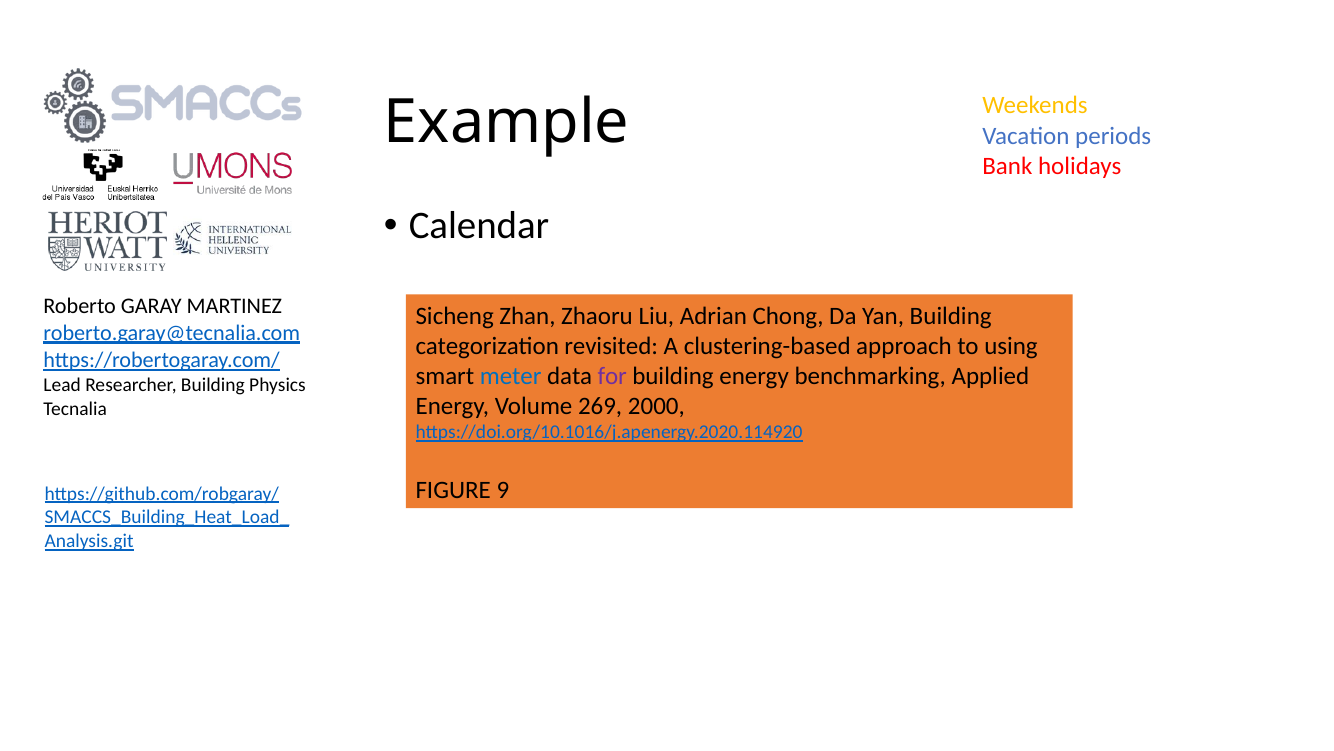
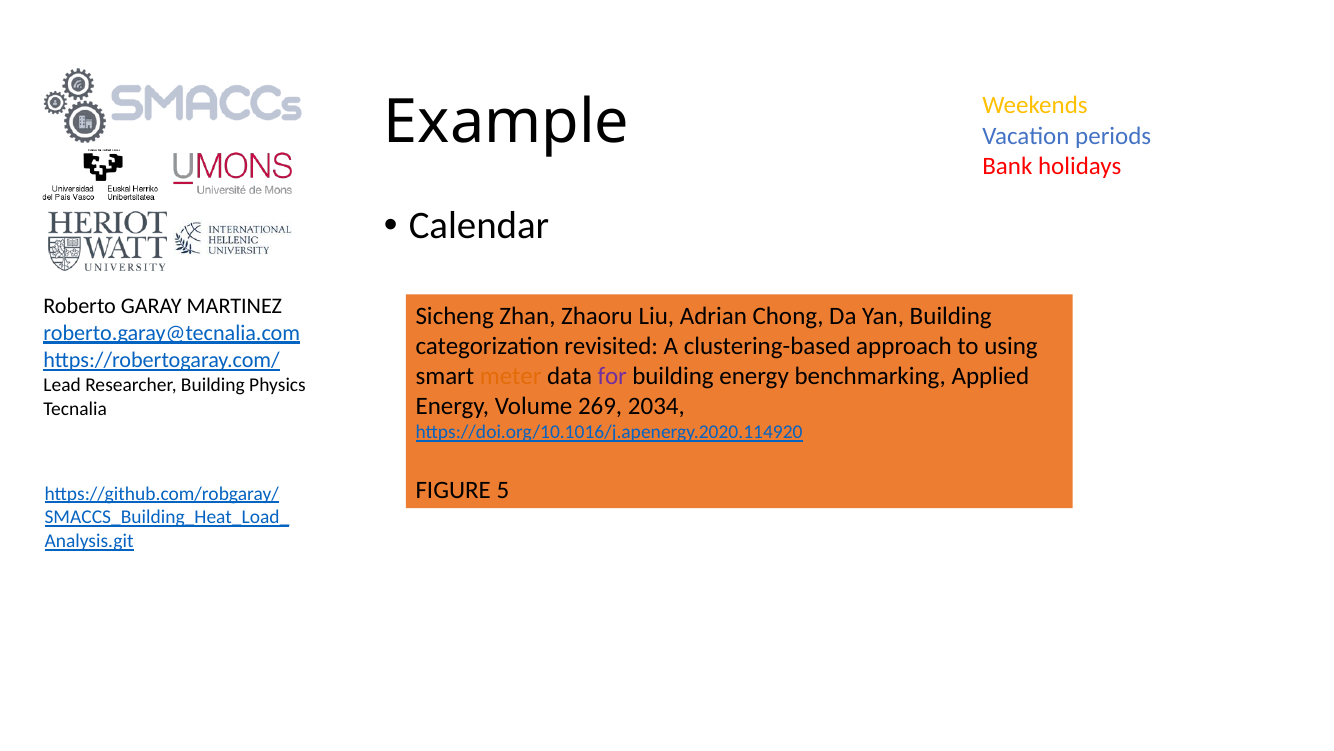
meter colour: blue -> orange
2000: 2000 -> 2034
9: 9 -> 5
